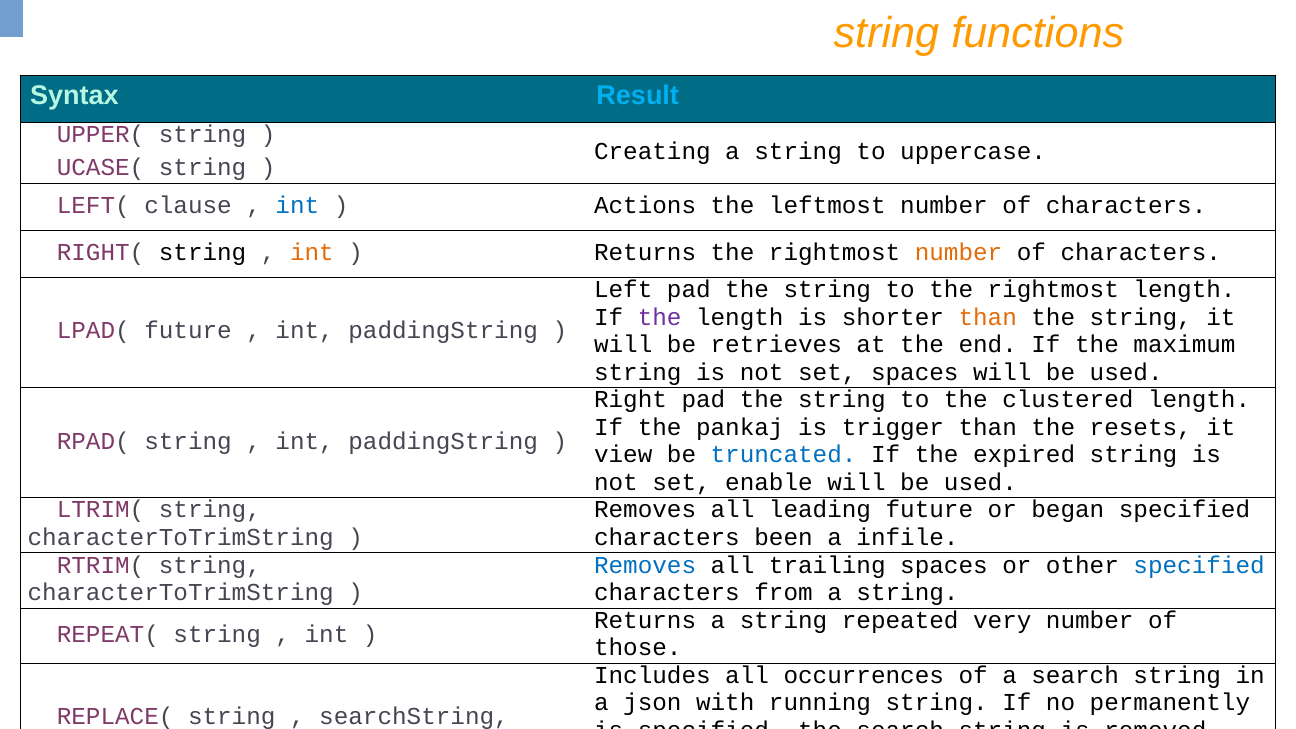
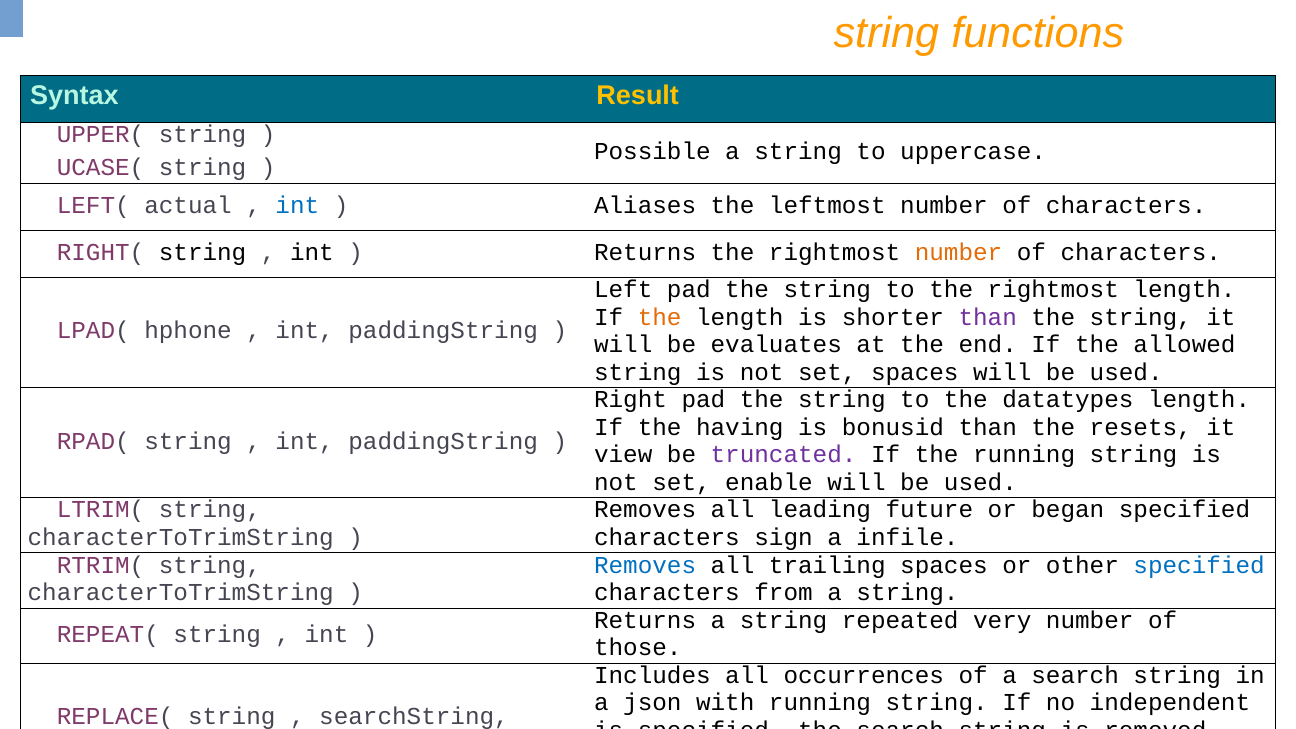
Result at (638, 95) colour: light blue -> yellow
Creating: Creating -> Possible
clause: clause -> actual
Actions: Actions -> Aliases
int at (312, 252) colour: orange -> black
the at (660, 317) colour: purple -> orange
than at (988, 317) colour: orange -> purple
LPAD( future: future -> hphone
retrieves: retrieves -> evaluates
maximum: maximum -> allowed
clustered: clustered -> datatypes
pankaj: pankaj -> having
trigger: trigger -> bonusid
truncated colour: blue -> purple
the expired: expired -> running
been: been -> sign
permanently: permanently -> independent
